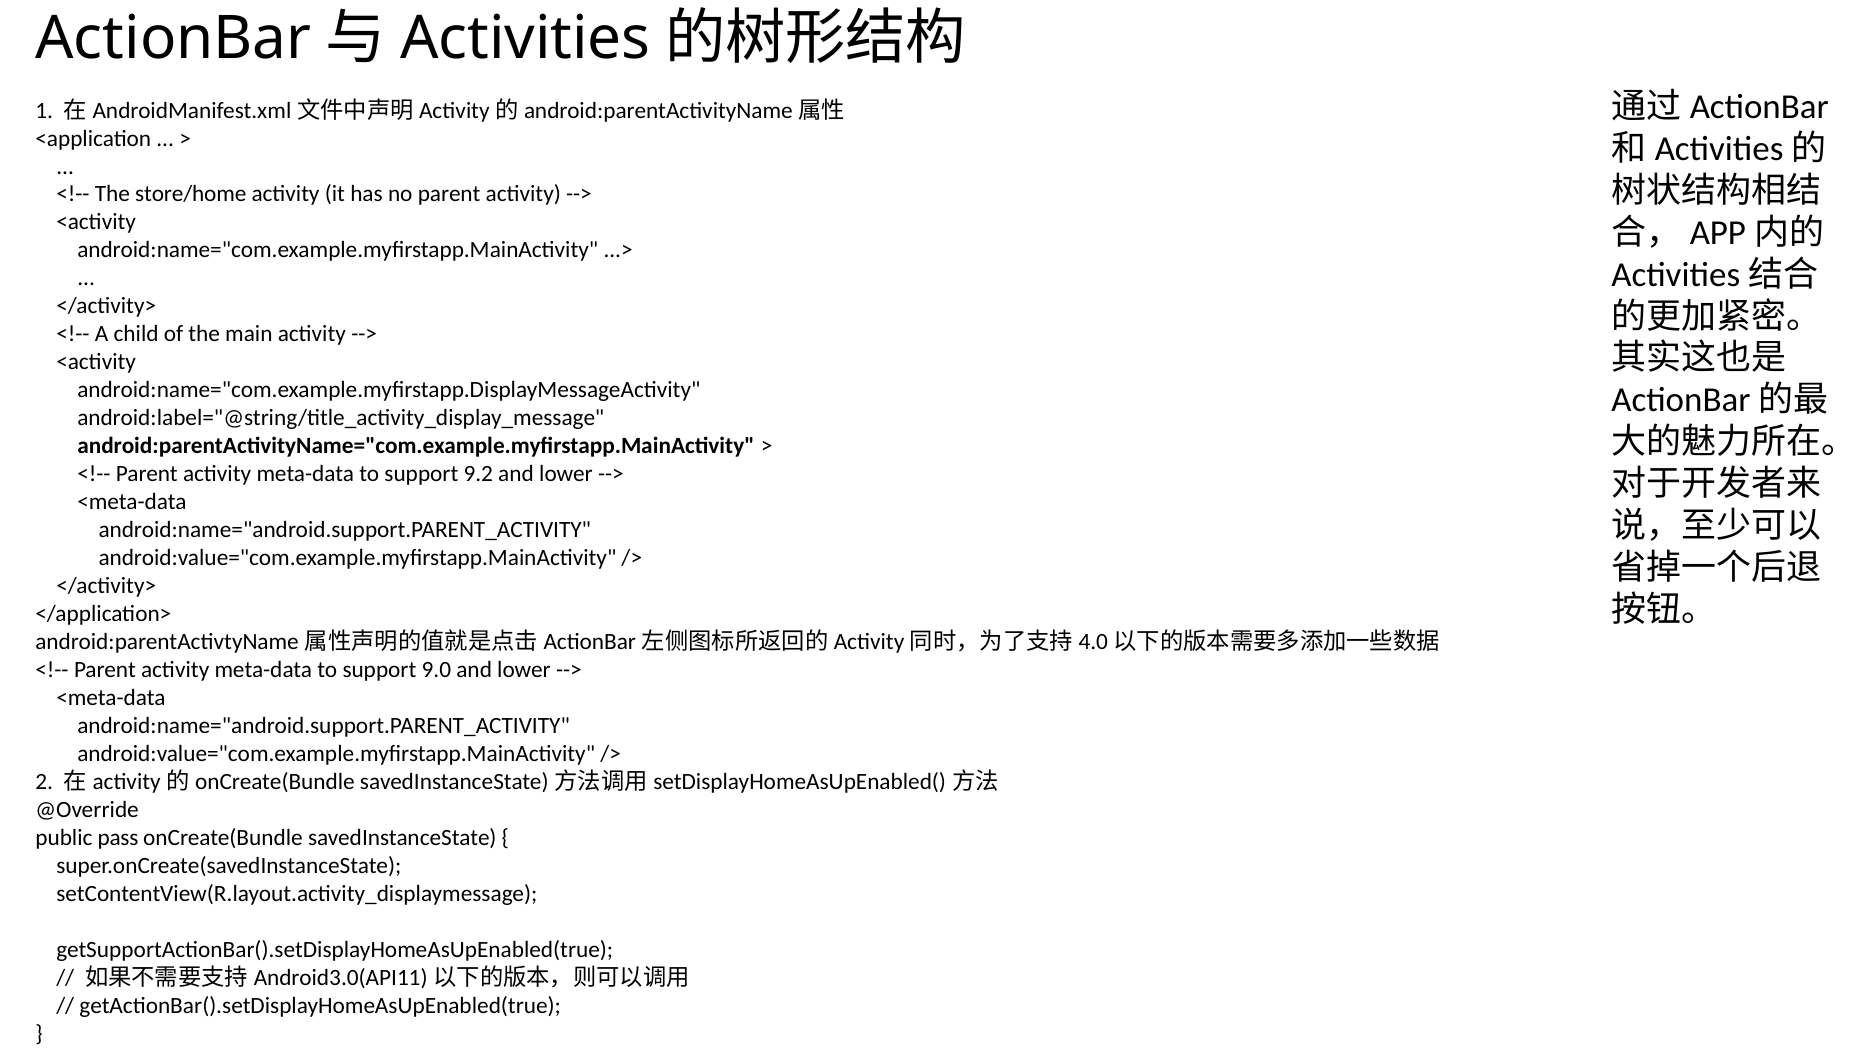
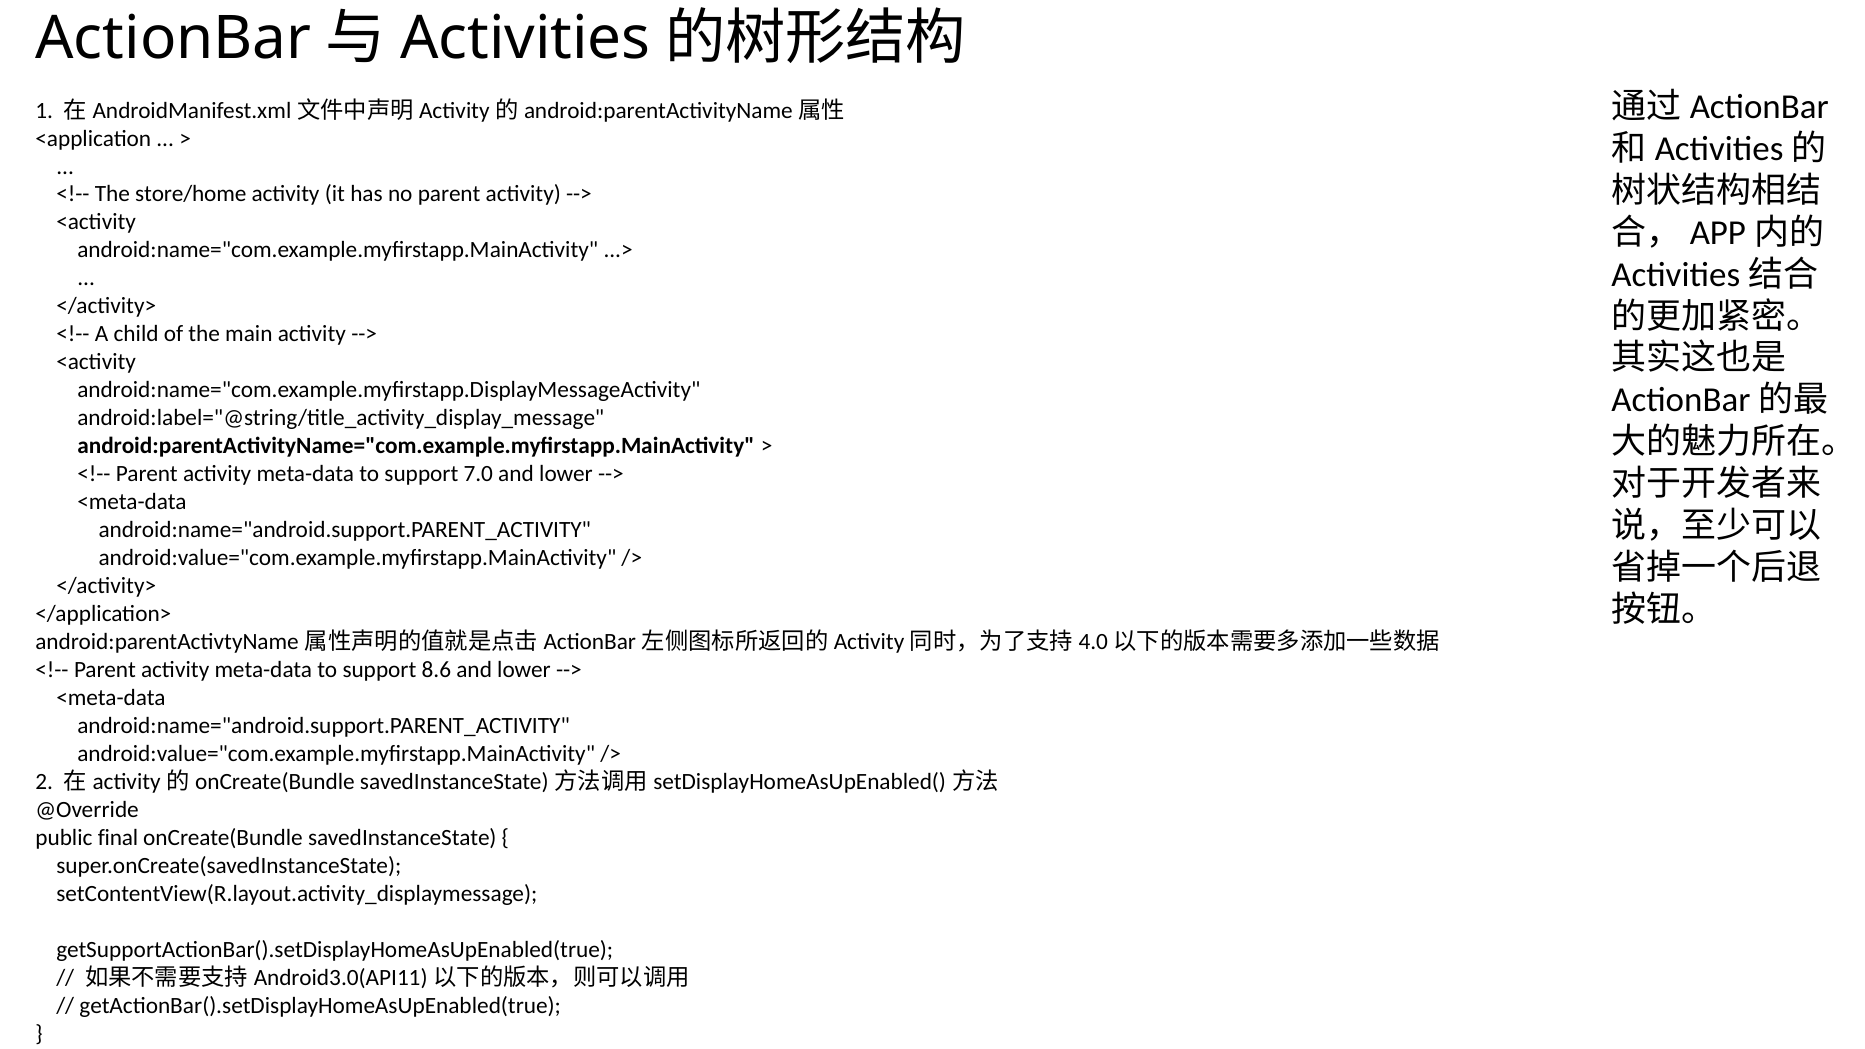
9.2: 9.2 -> 7.0
9.0: 9.0 -> 8.6
pass: pass -> final
